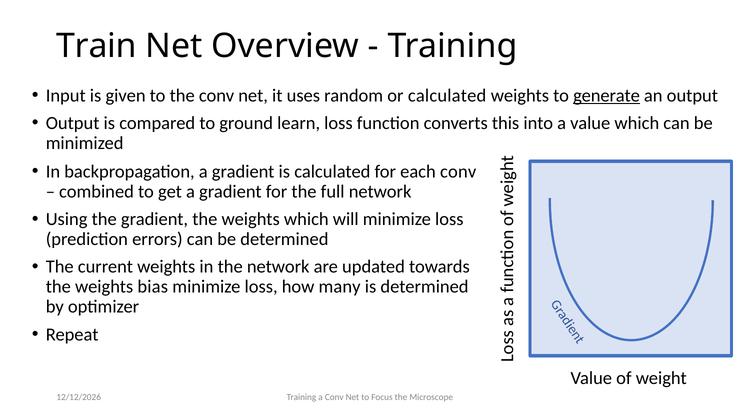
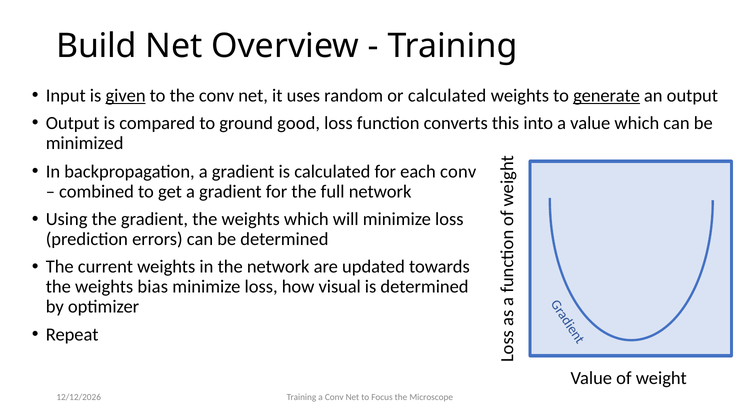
Train: Train -> Build
given underline: none -> present
learn: learn -> good
many: many -> visual
